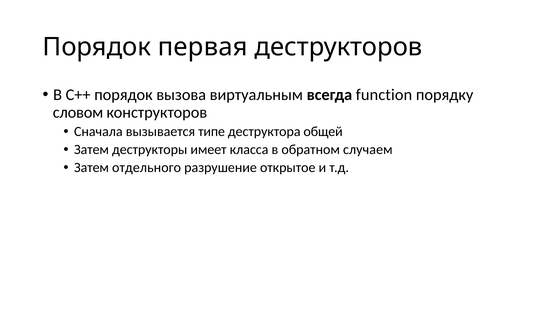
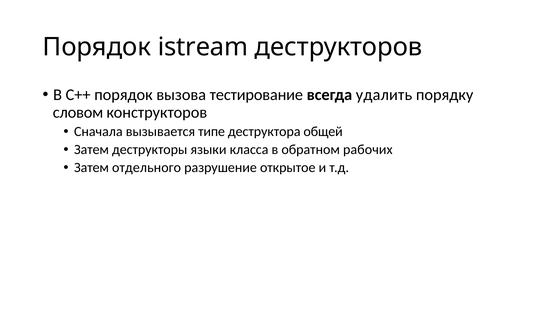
первая: первая -> istream
виртуальным: виртуальным -> тестирование
function: function -> удалить
имеет: имеет -> языки
случаем: случаем -> рабочих
